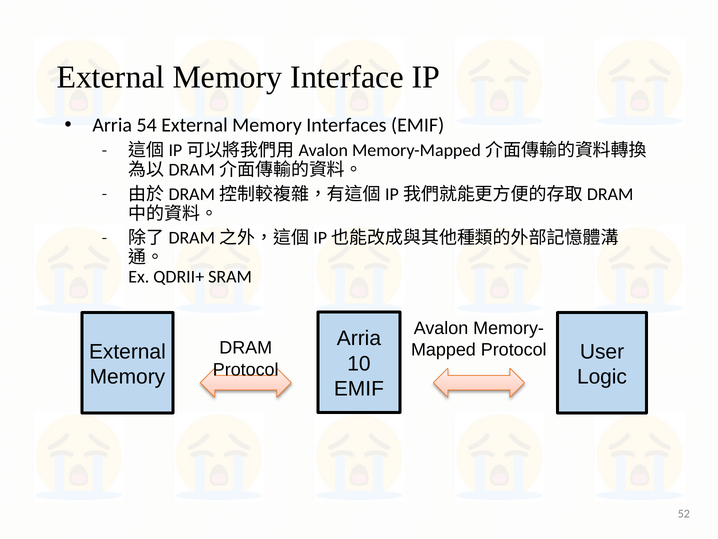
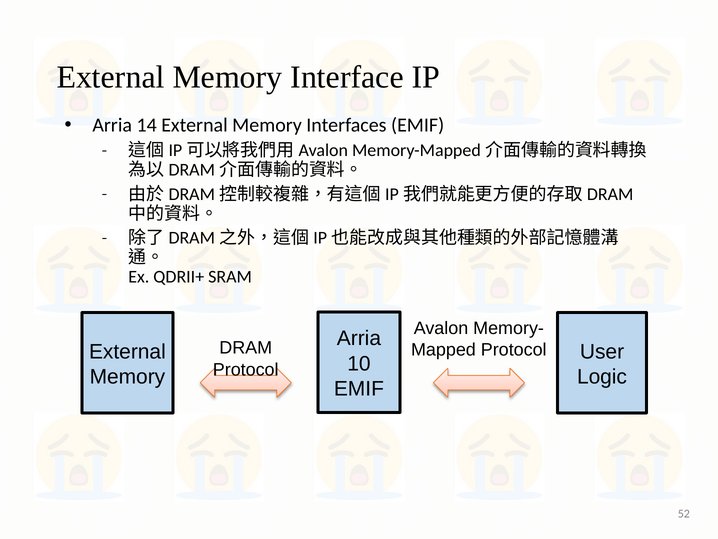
54: 54 -> 14
